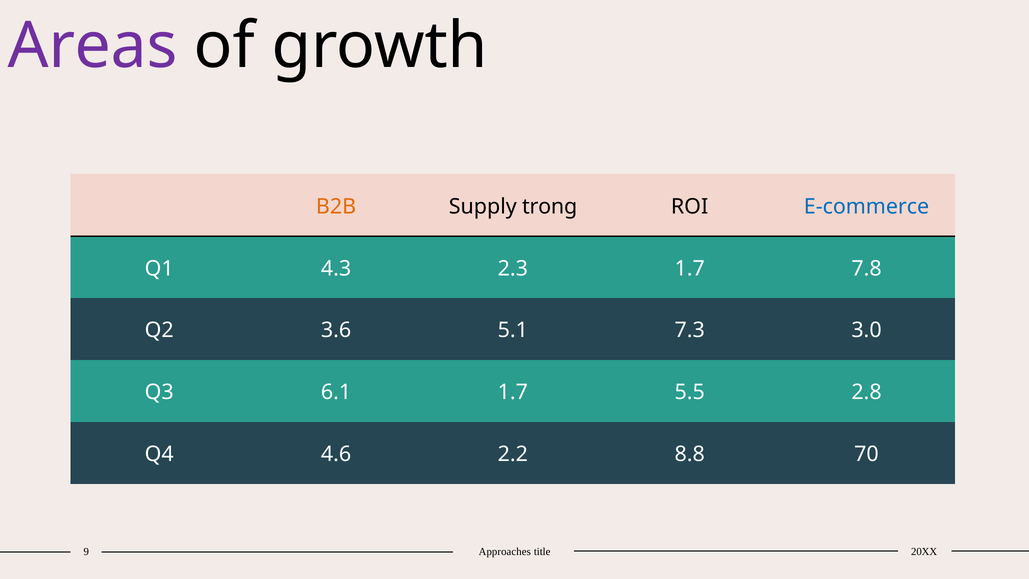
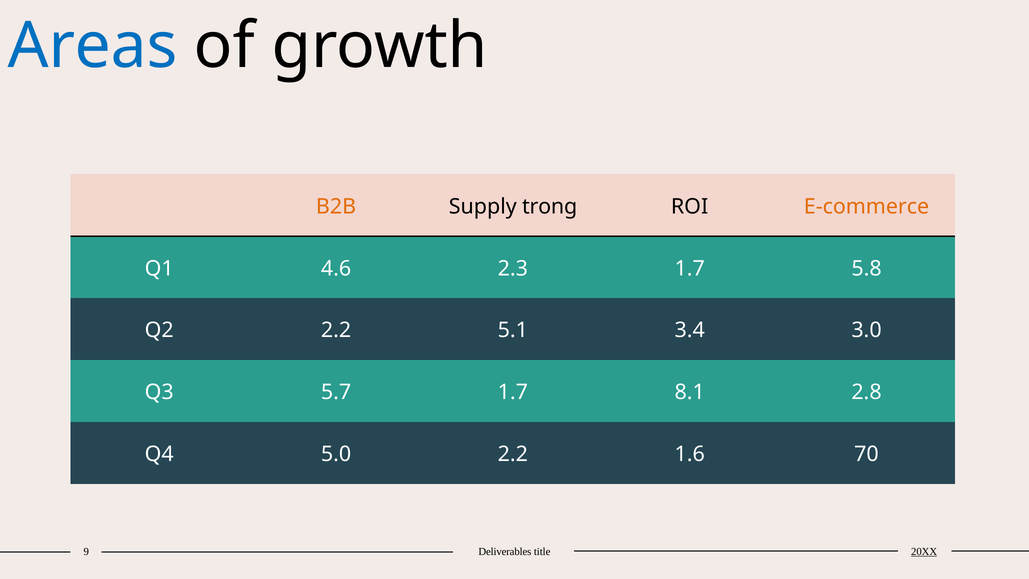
Areas colour: purple -> blue
E-commerce colour: blue -> orange
4.3: 4.3 -> 4.6
7.8: 7.8 -> 5.8
Q2 3.6: 3.6 -> 2.2
7.3: 7.3 -> 3.4
6.1: 6.1 -> 5.7
5.5: 5.5 -> 8.1
4.6: 4.6 -> 5.0
8.8: 8.8 -> 1.6
Approaches: Approaches -> Deliverables
20XX underline: none -> present
